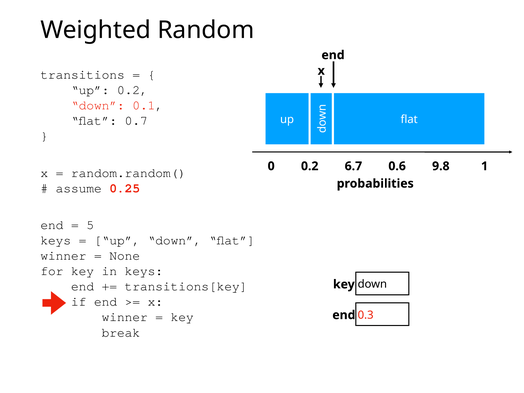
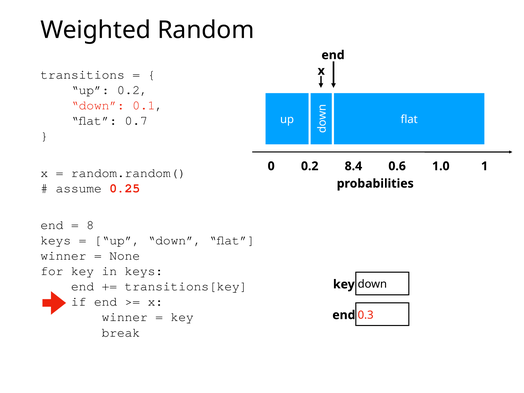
6.7: 6.7 -> 8.4
9.8: 9.8 -> 1.0
5: 5 -> 8
